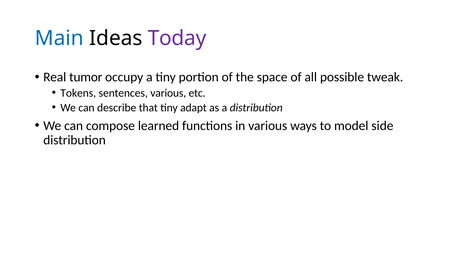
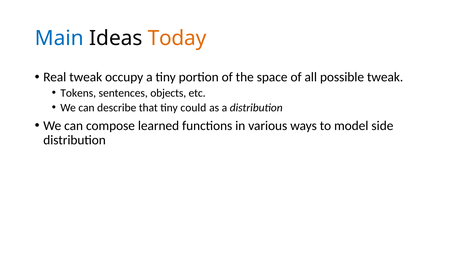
Today colour: purple -> orange
Real tumor: tumor -> tweak
sentences various: various -> objects
adapt: adapt -> could
